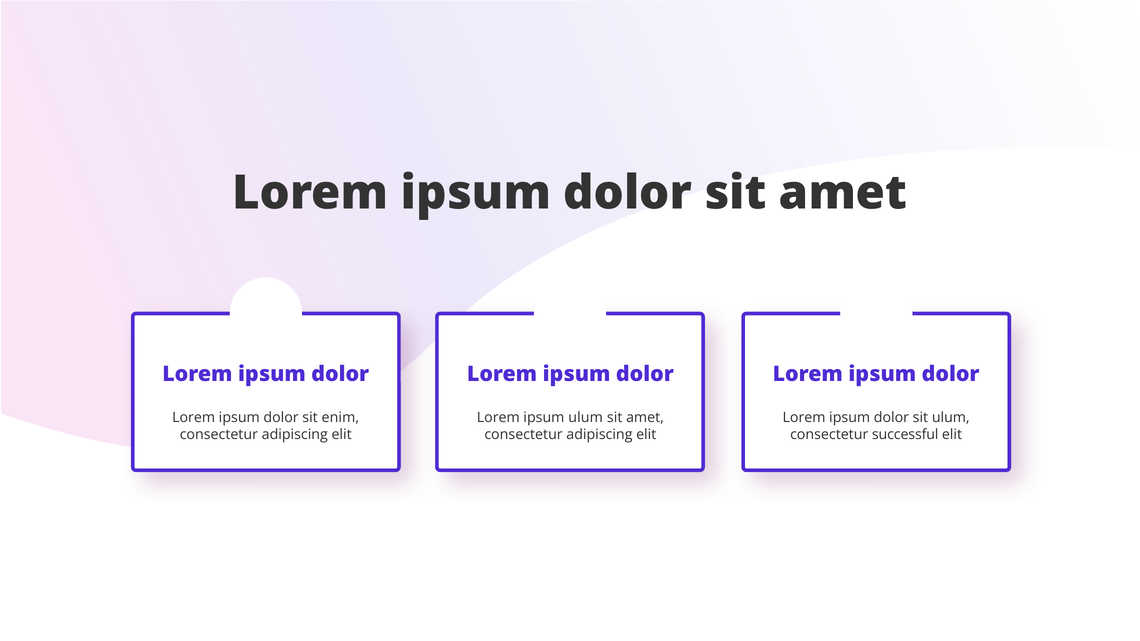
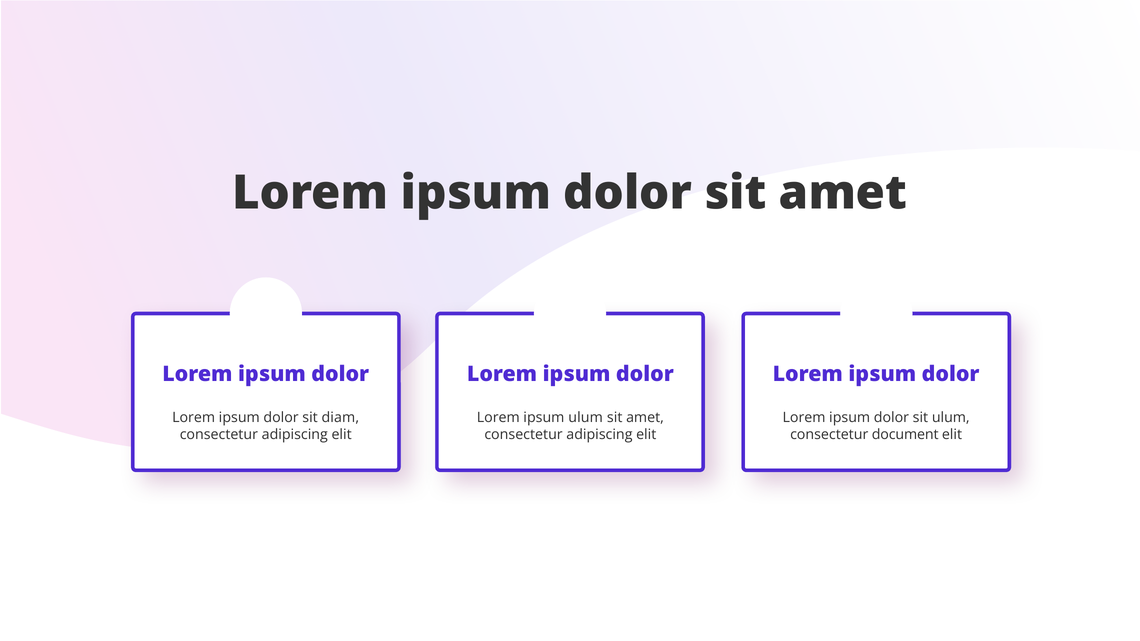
enim: enim -> diam
successful: successful -> document
